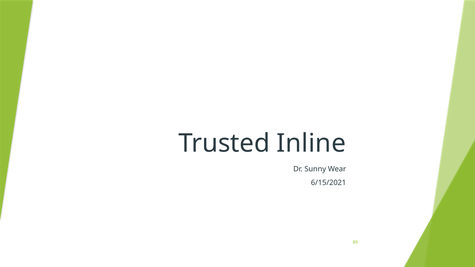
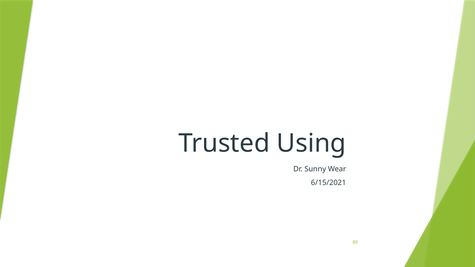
Inline: Inline -> Using
